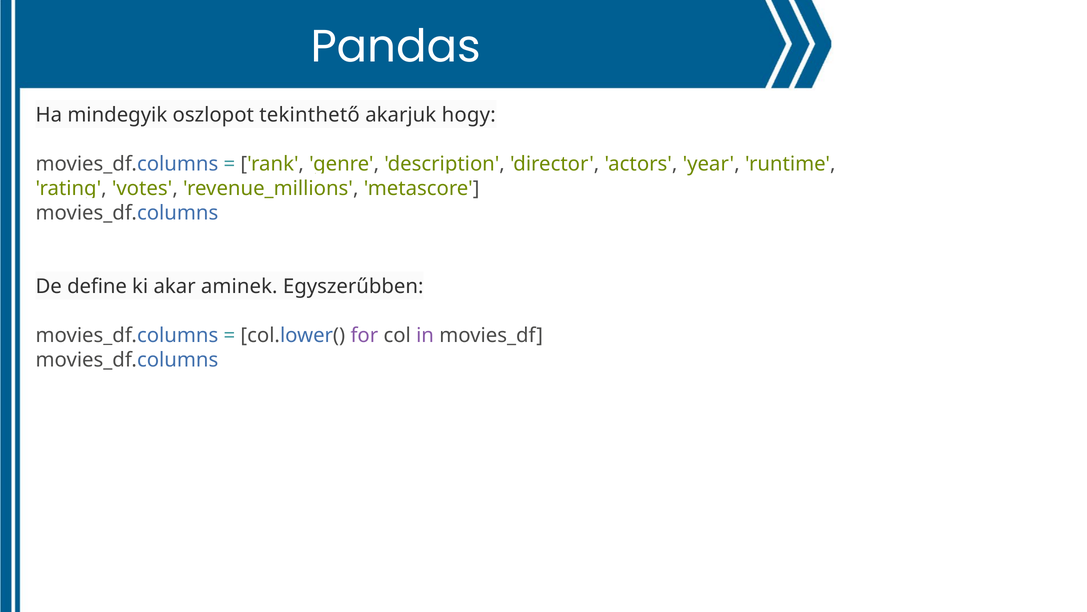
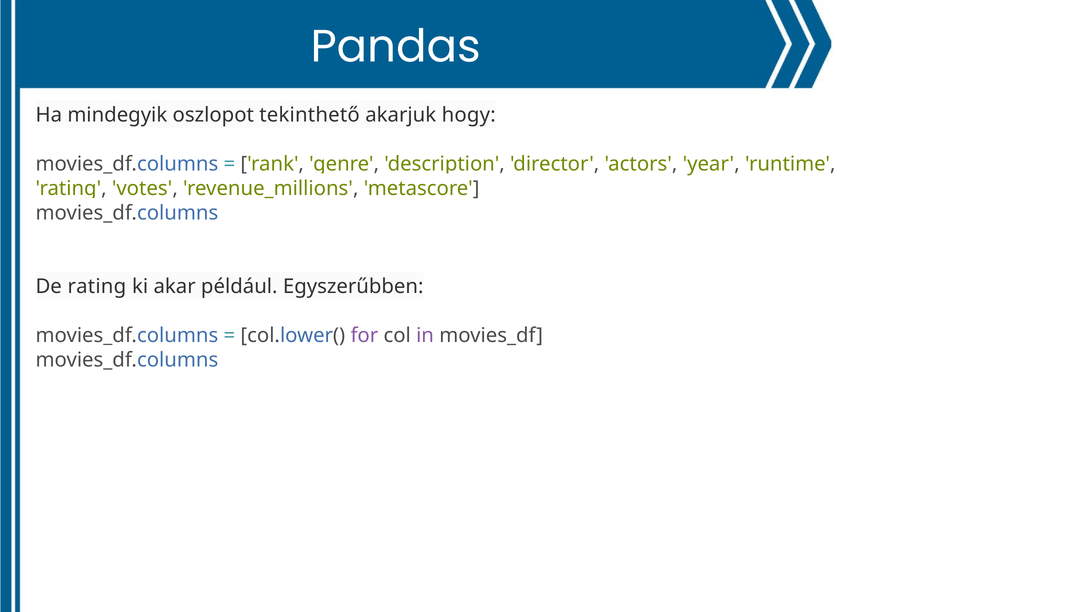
De define: define -> rating
aminek: aminek -> például
